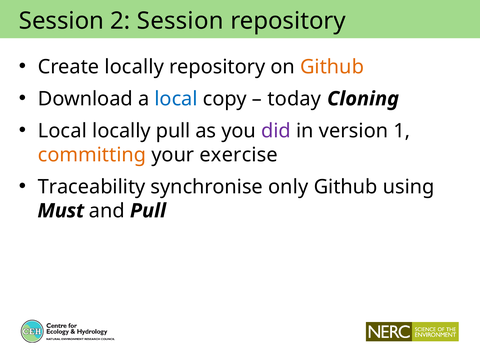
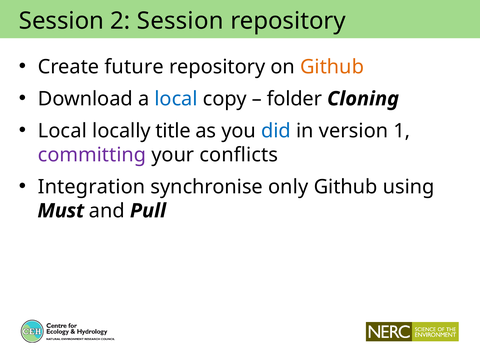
Create locally: locally -> future
today: today -> folder
locally pull: pull -> title
did colour: purple -> blue
committing colour: orange -> purple
exercise: exercise -> conflicts
Traceability: Traceability -> Integration
